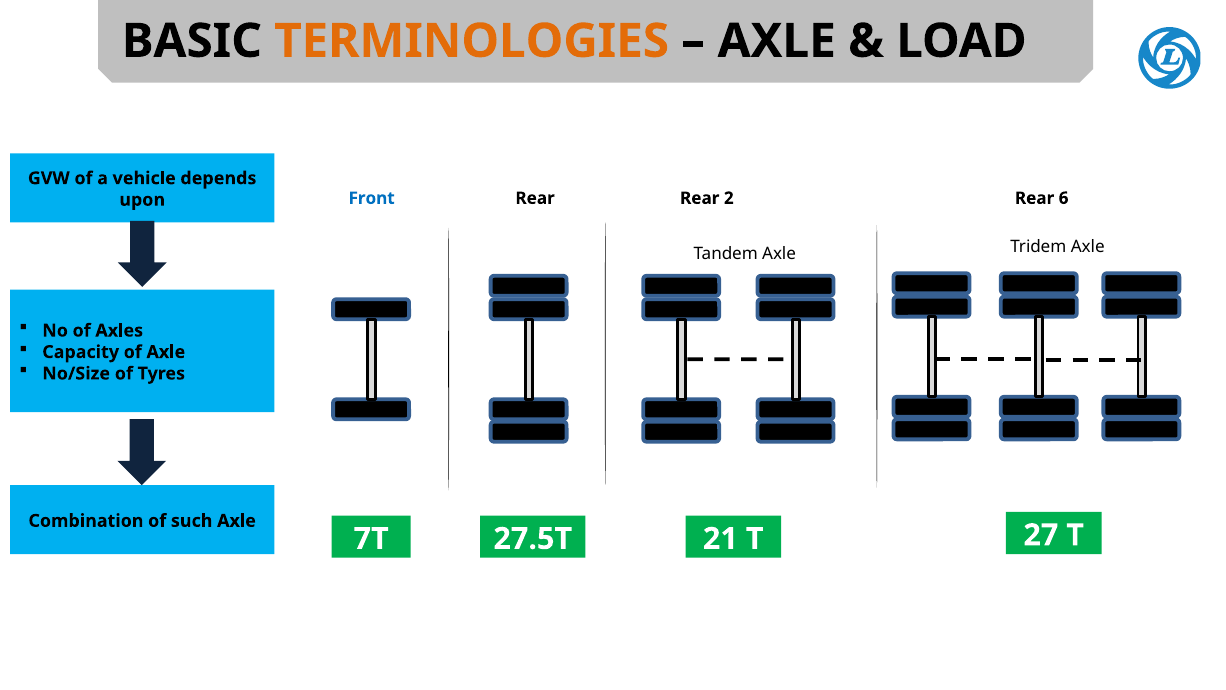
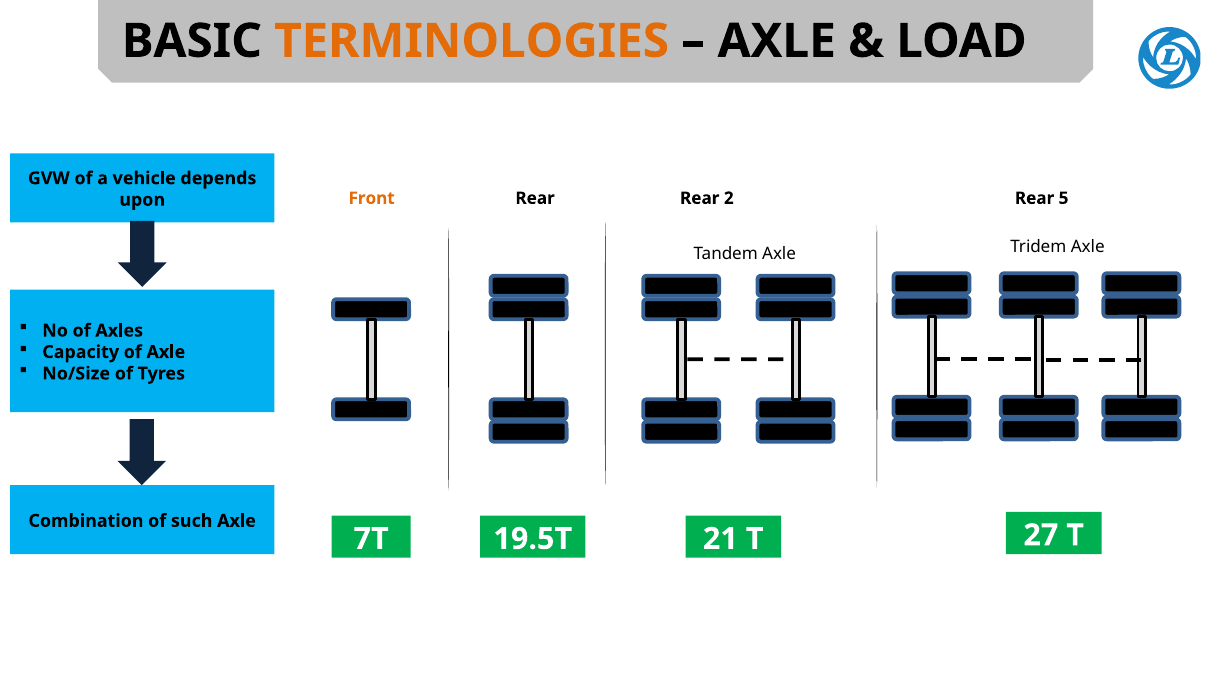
Front colour: blue -> orange
6: 6 -> 5
27.5T: 27.5T -> 19.5T
